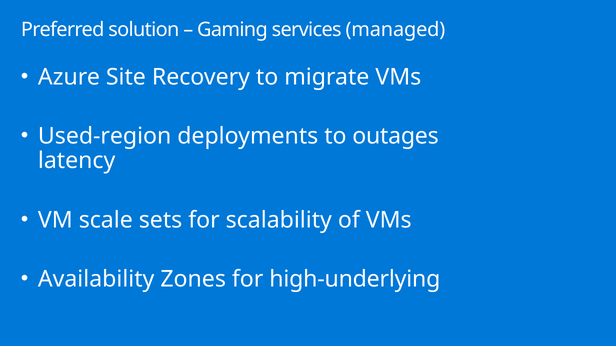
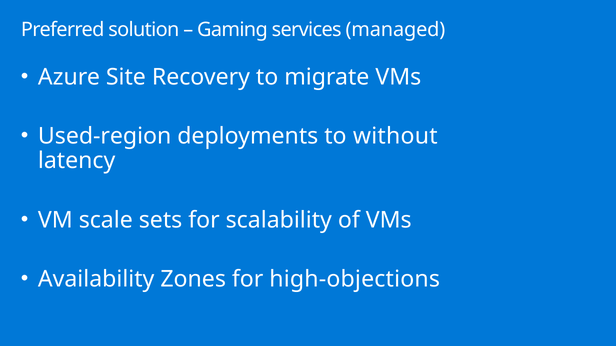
outages: outages -> without
high-underlying: high-underlying -> high-objections
